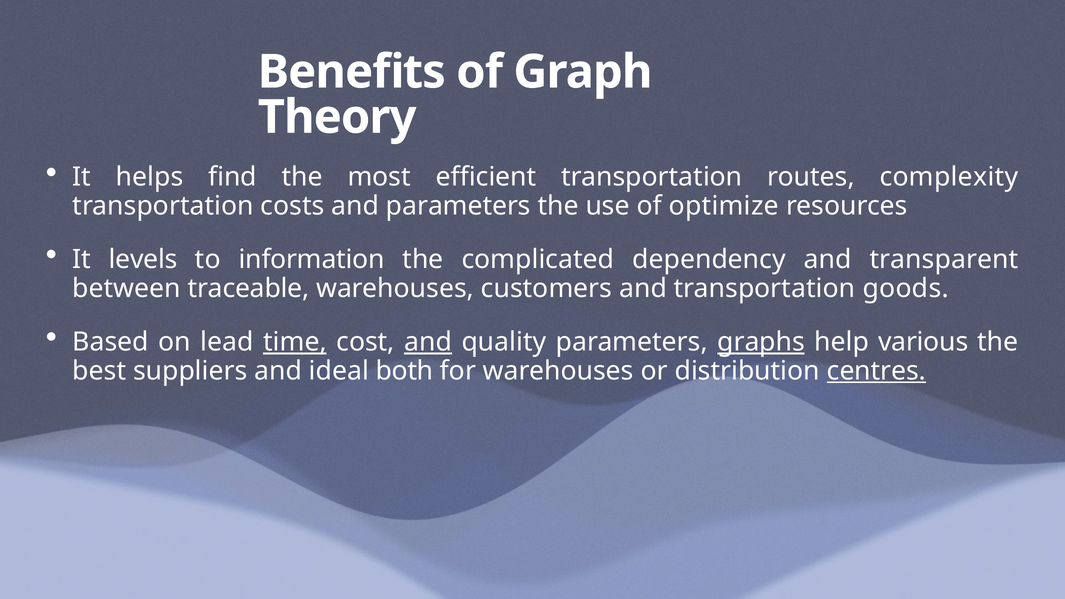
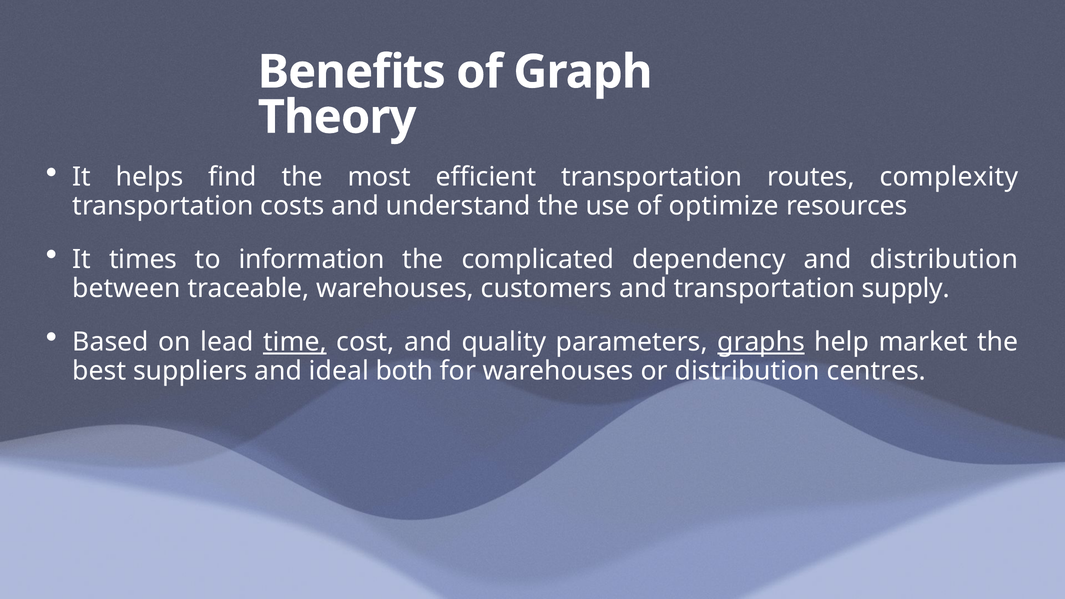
and parameters: parameters -> understand
levels: levels -> times
and transparent: transparent -> distribution
goods: goods -> supply
and at (428, 342) underline: present -> none
various: various -> market
centres underline: present -> none
